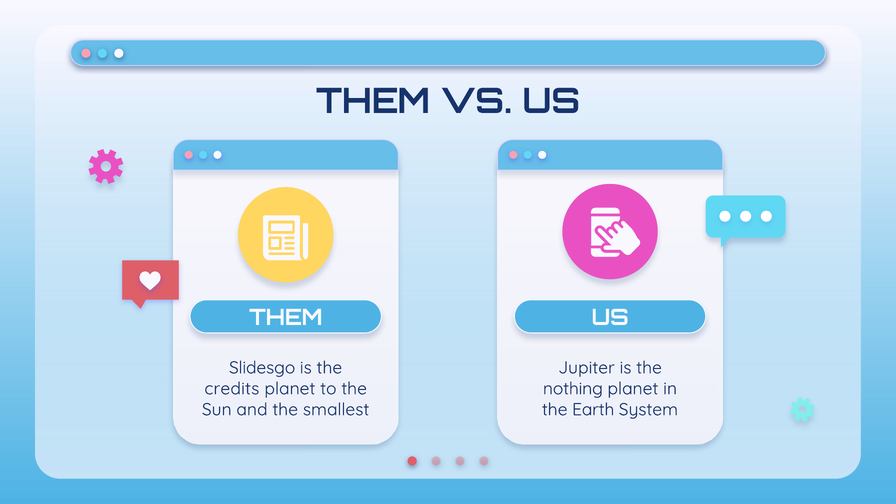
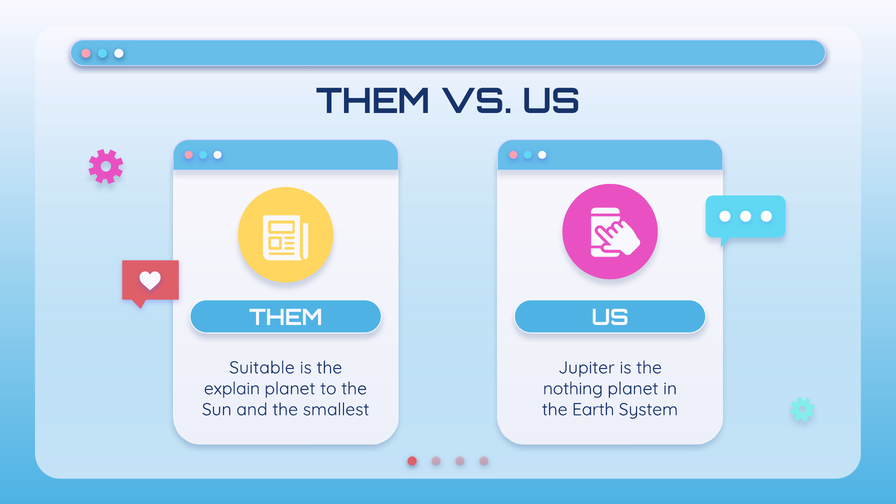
Slidesgo: Slidesgo -> Suitable
credits: credits -> explain
